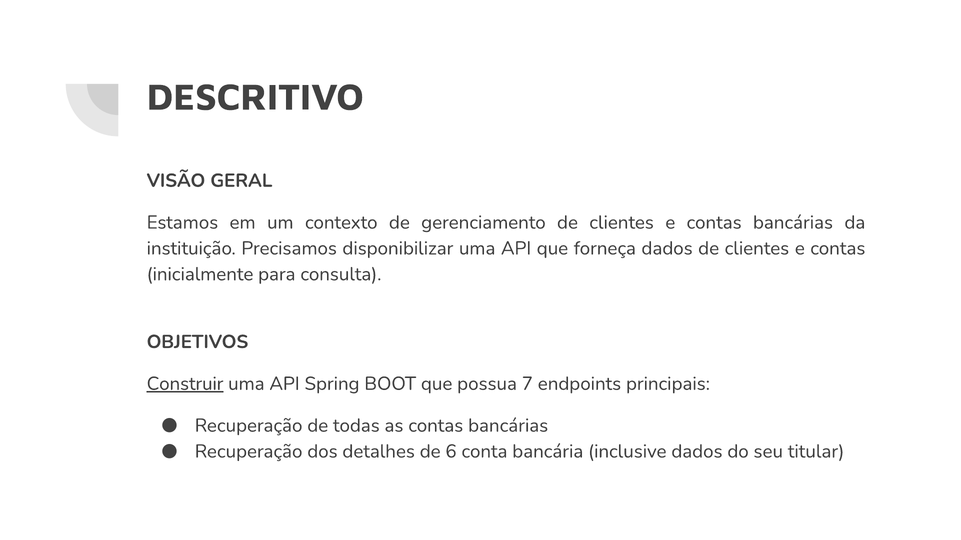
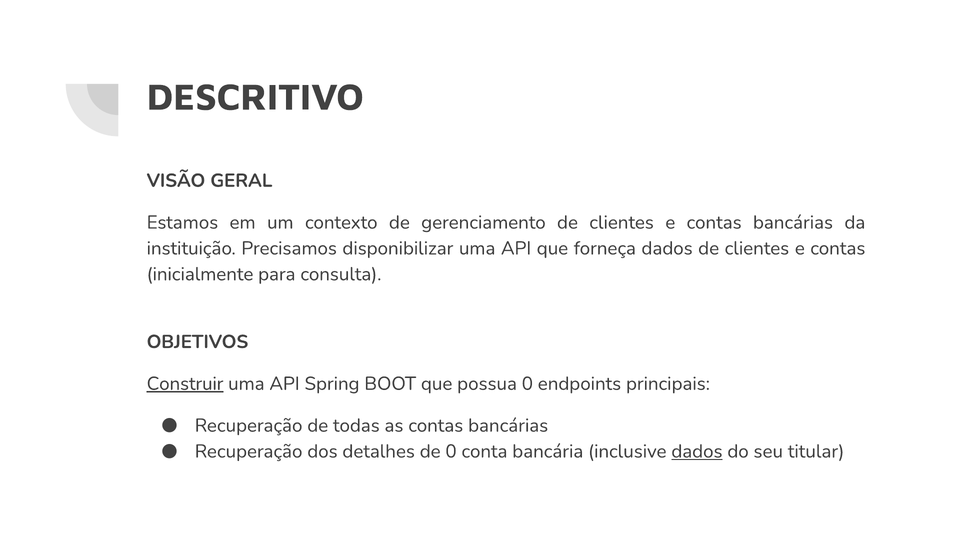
possua 7: 7 -> 0
de 6: 6 -> 0
dados at (697, 452) underline: none -> present
